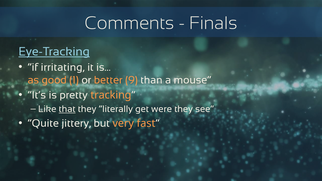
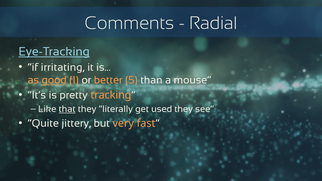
Finals: Finals -> Radial
good underline: none -> present
9: 9 -> 5
were: were -> used
